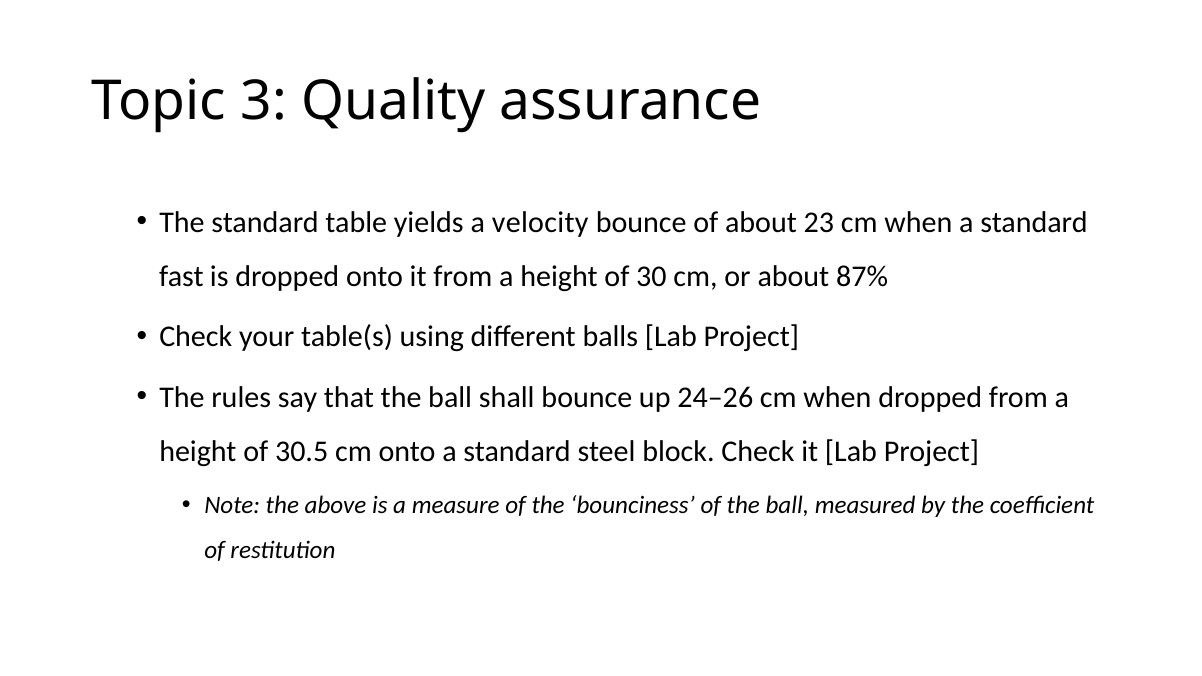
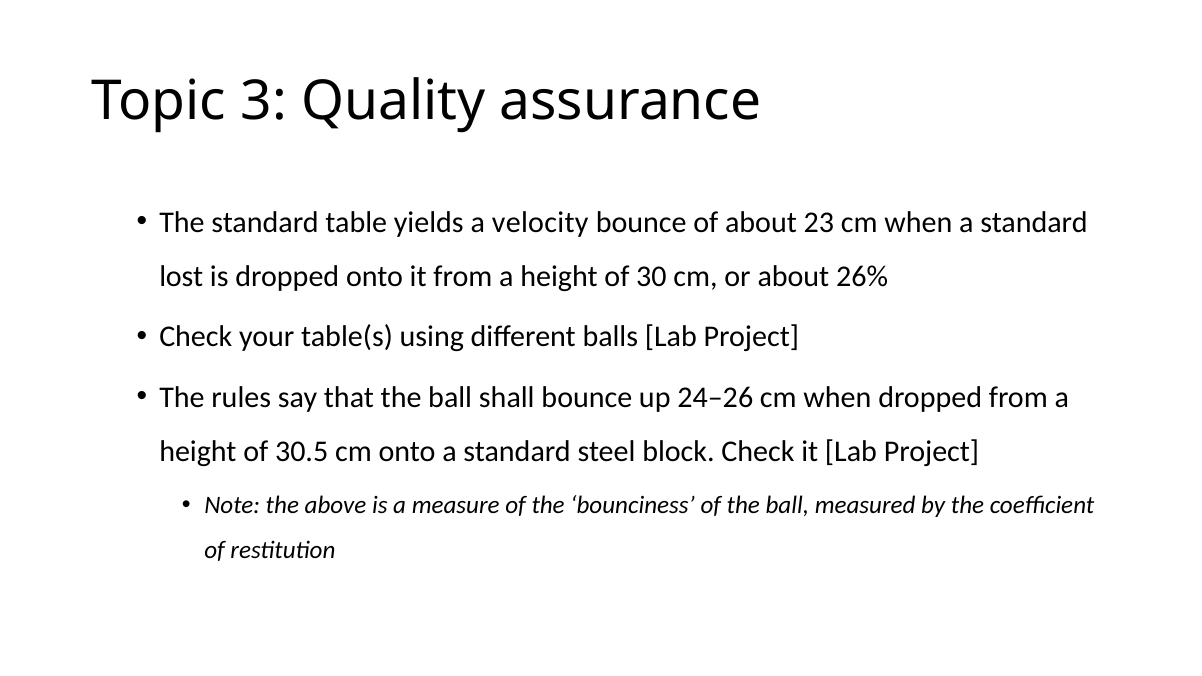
fast: fast -> lost
87%: 87% -> 26%
